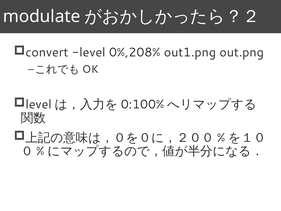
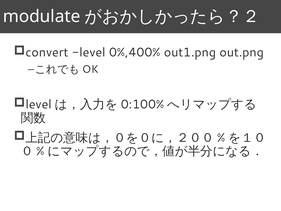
0%,208%: 0%,208% -> 0%,400%
